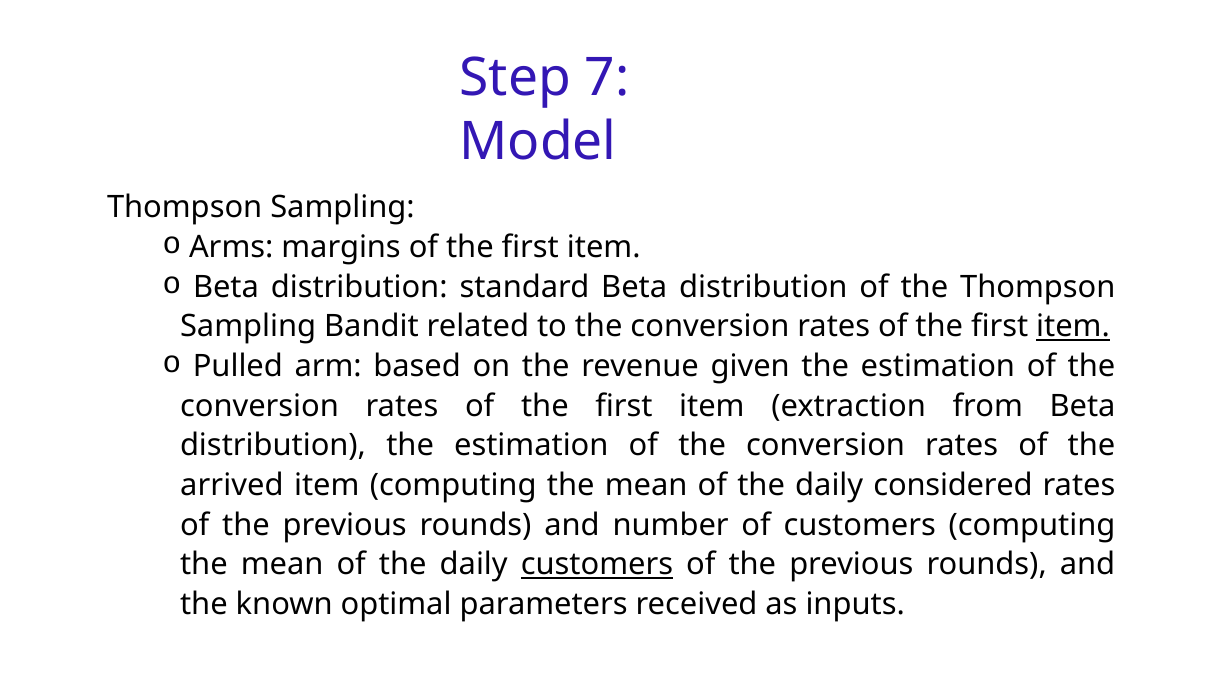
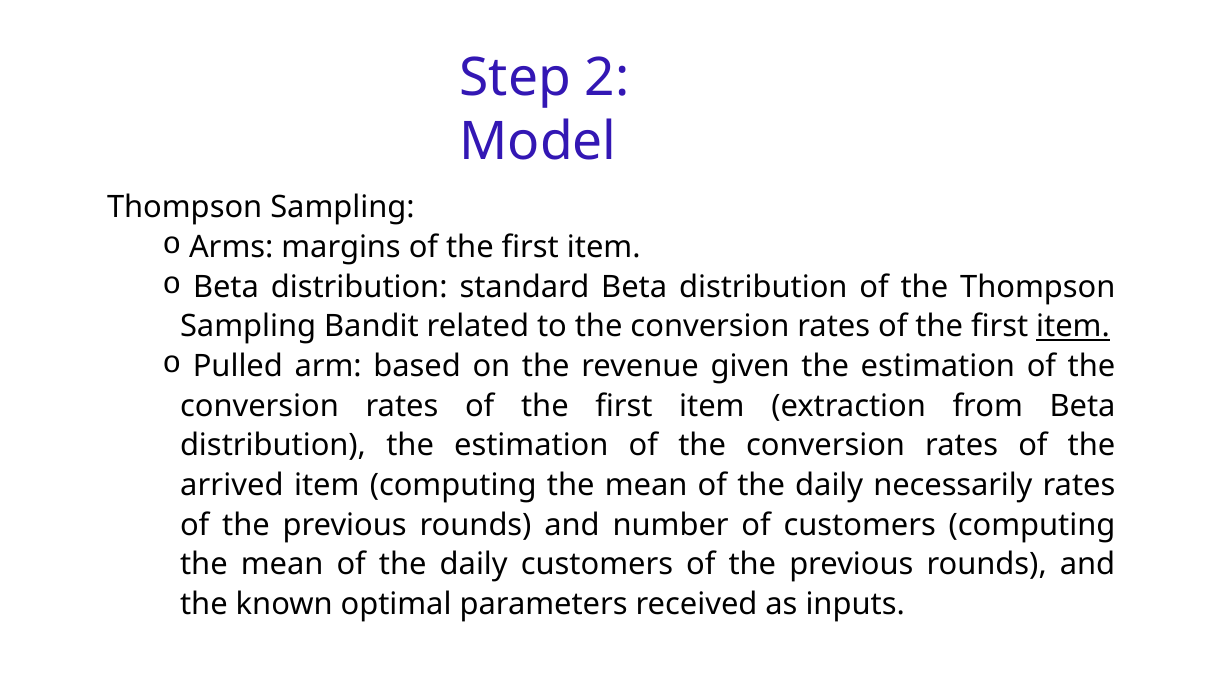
7: 7 -> 2
considered: considered -> necessarily
customers at (597, 565) underline: present -> none
